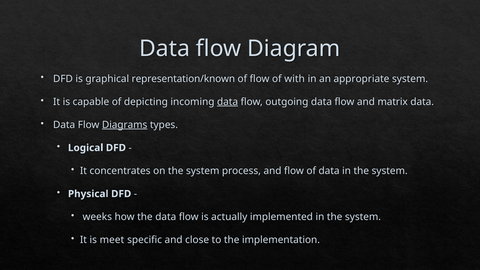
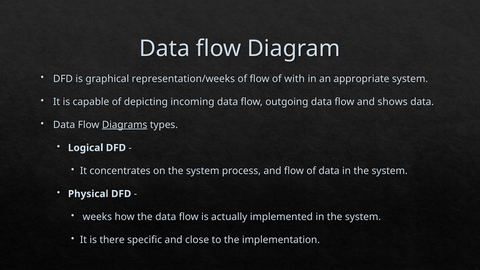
representation/known: representation/known -> representation/weeks
data at (228, 102) underline: present -> none
matrix: matrix -> shows
meet: meet -> there
